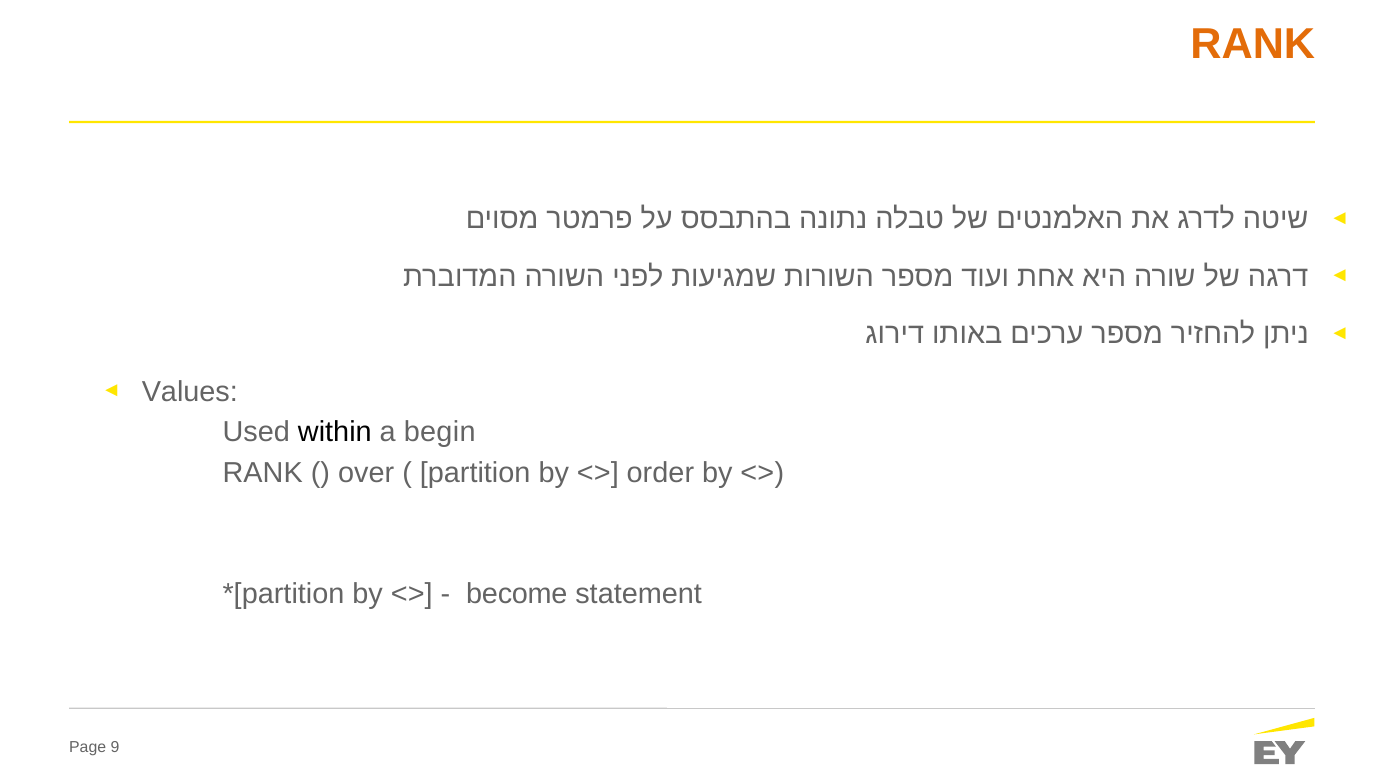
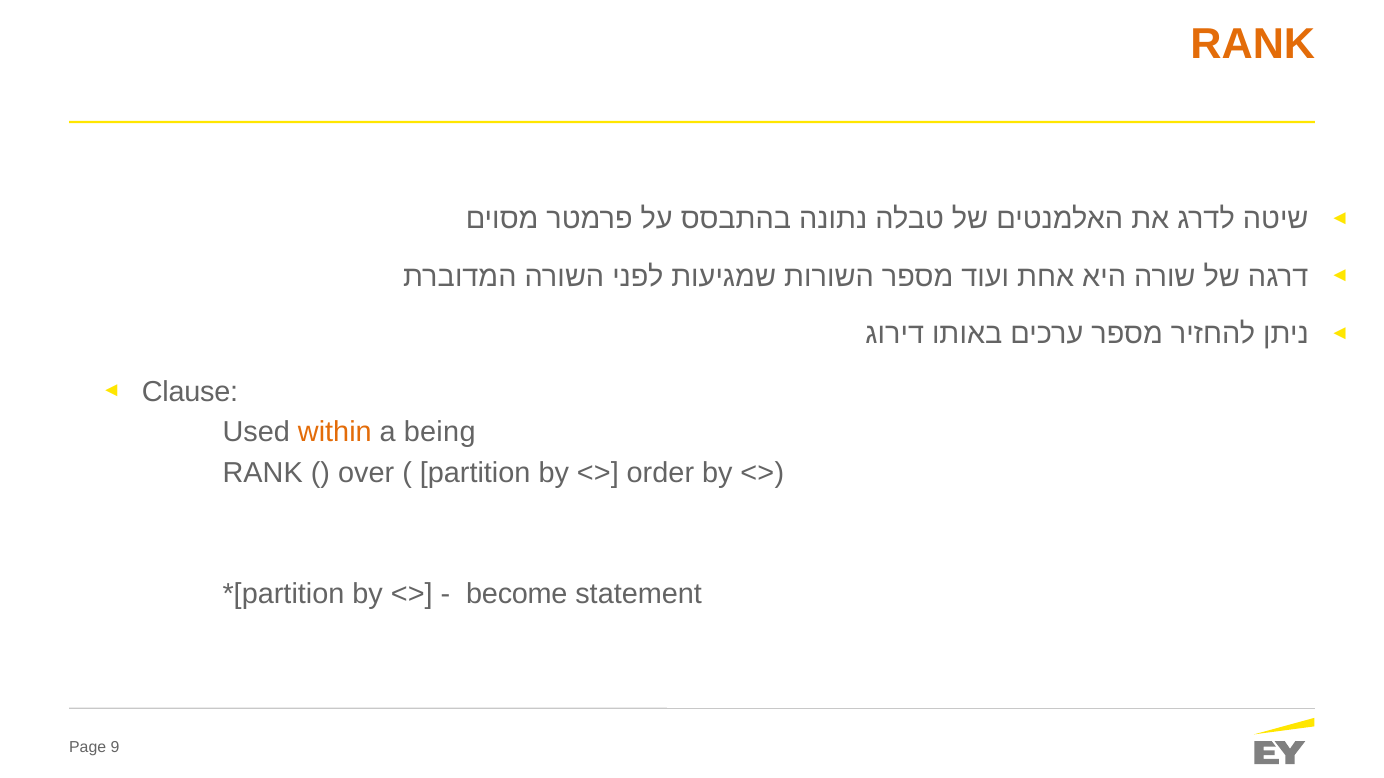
Values: Values -> Clause
within colour: black -> orange
begin: begin -> being
